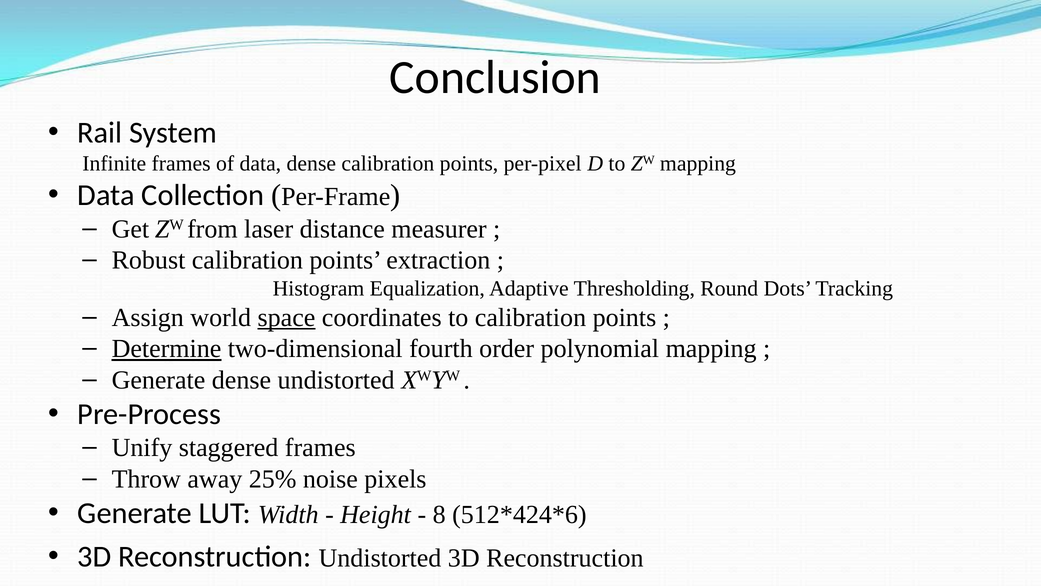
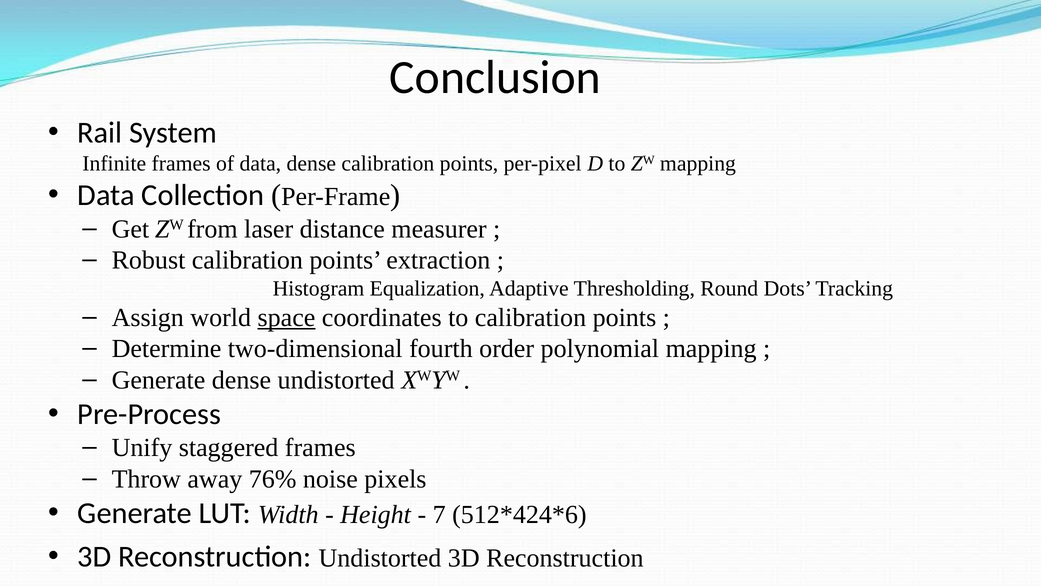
Determine underline: present -> none
25%: 25% -> 76%
8: 8 -> 7
